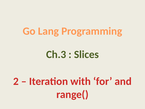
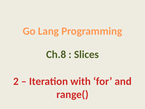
Ch.3: Ch.3 -> Ch.8
